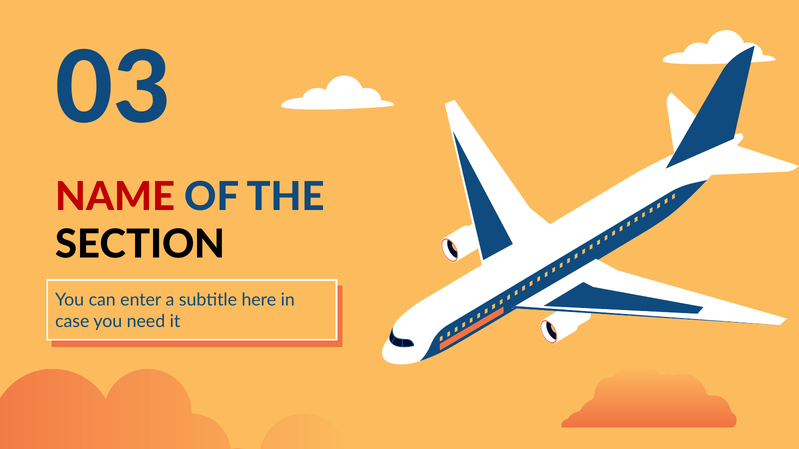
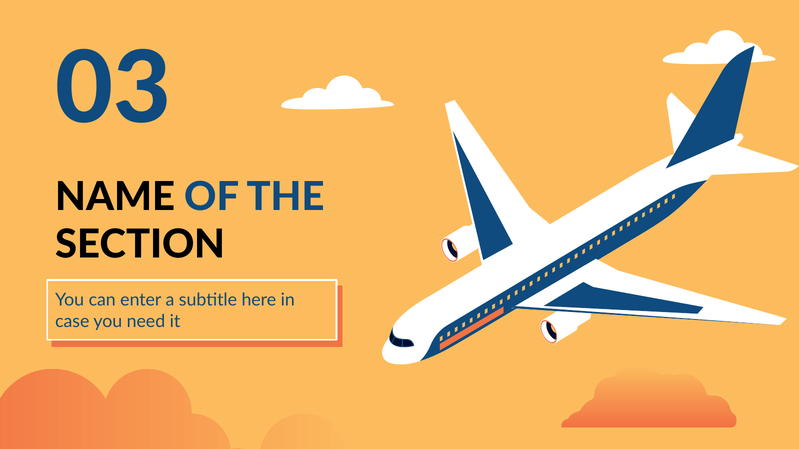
NAME colour: red -> black
